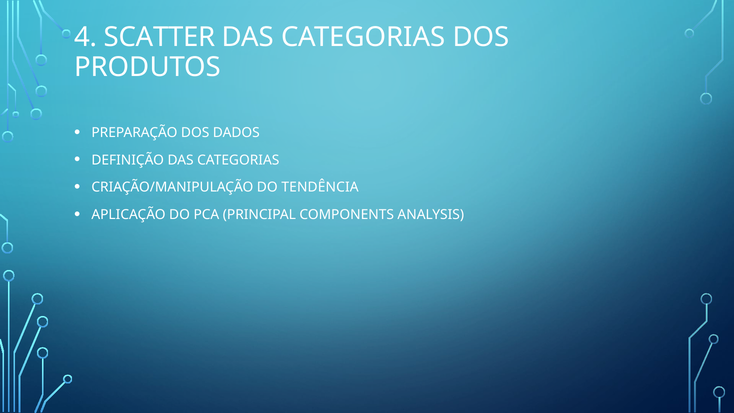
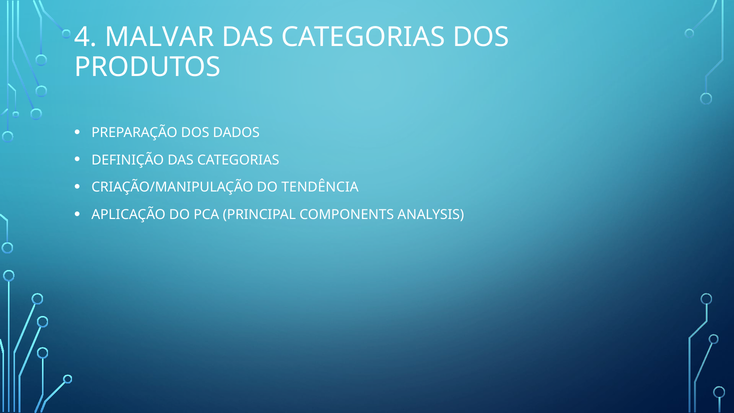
SCATTER: SCATTER -> MALVAR
